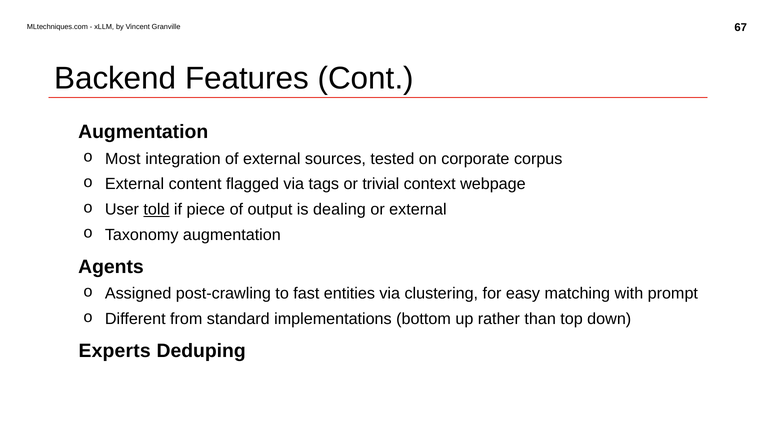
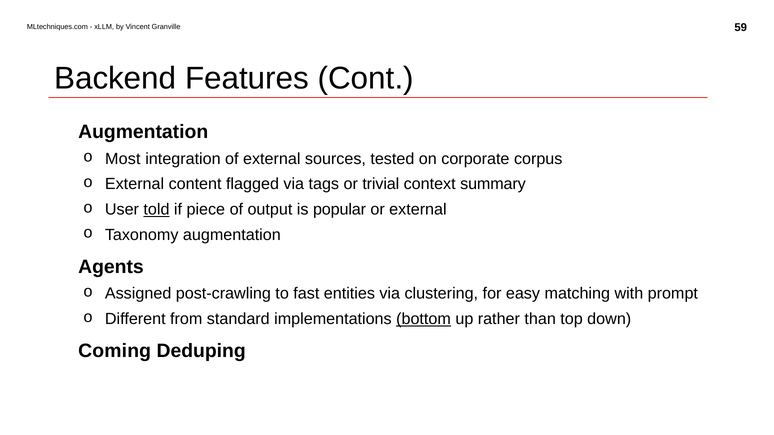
67: 67 -> 59
webpage: webpage -> summary
dealing: dealing -> popular
bottom underline: none -> present
Experts: Experts -> Coming
